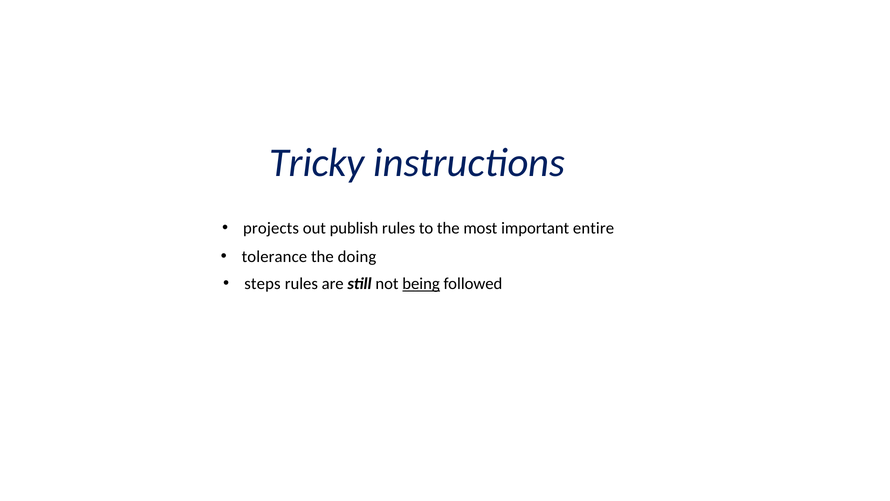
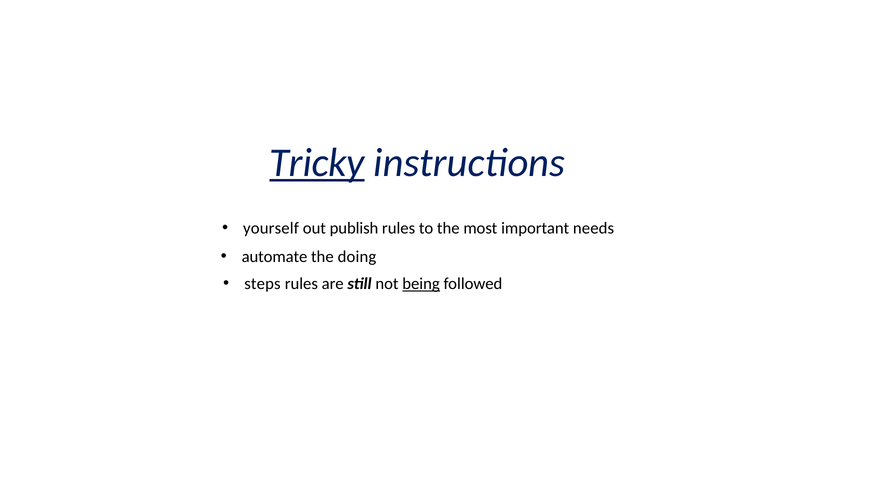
Tricky underline: none -> present
projects: projects -> yourself
entire: entire -> needs
tolerance: tolerance -> automate
